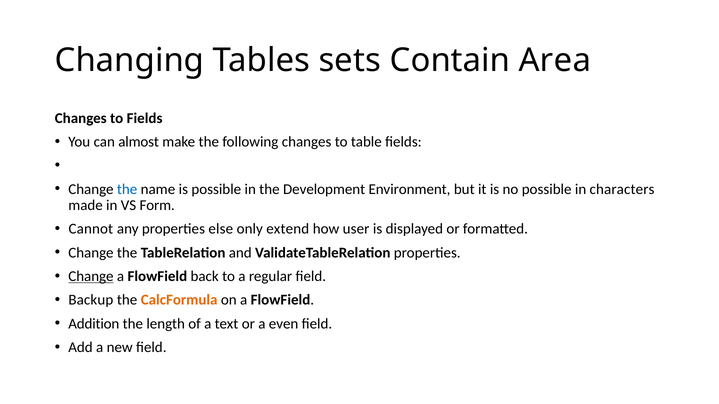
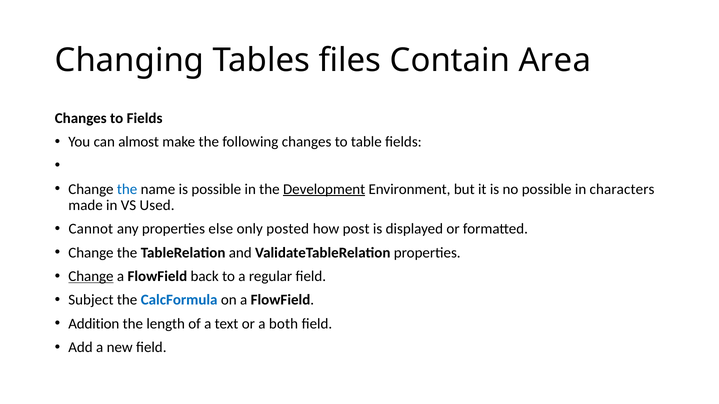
sets: sets -> files
Development underline: none -> present
Form: Form -> Used
extend: extend -> posted
user: user -> post
Backup: Backup -> Subject
CalcFormula colour: orange -> blue
even: even -> both
